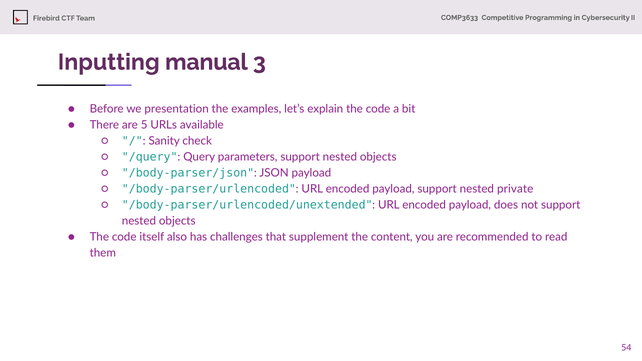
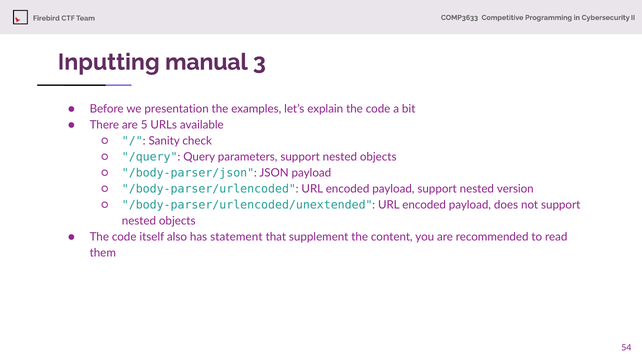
private: private -> version
challenges: challenges -> statement
